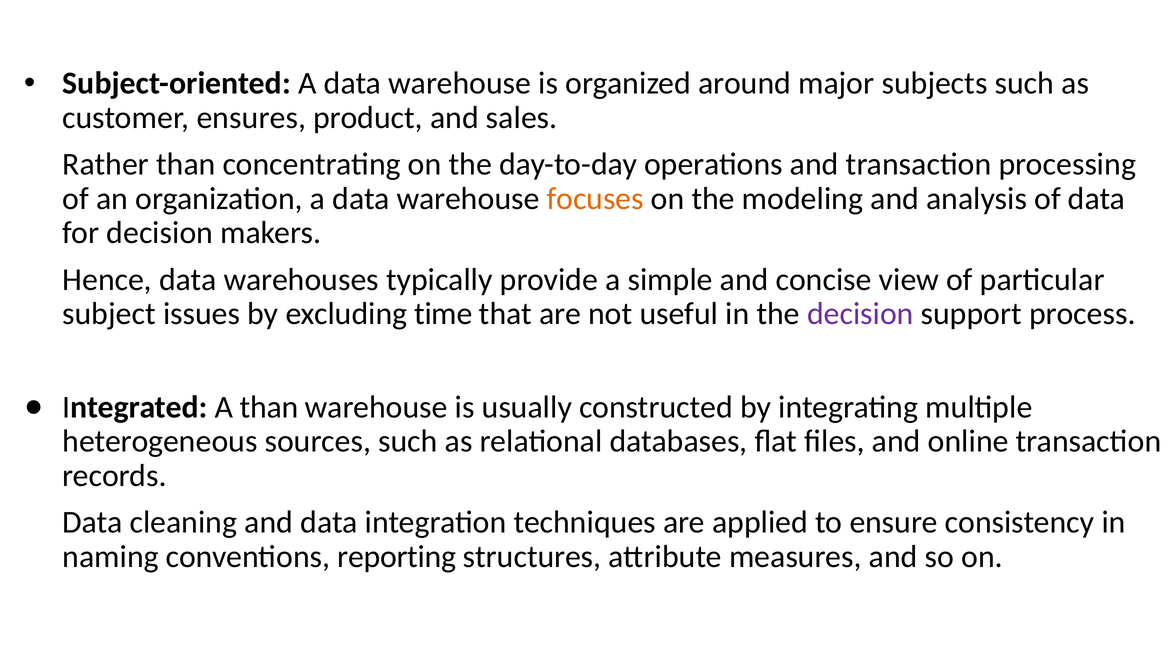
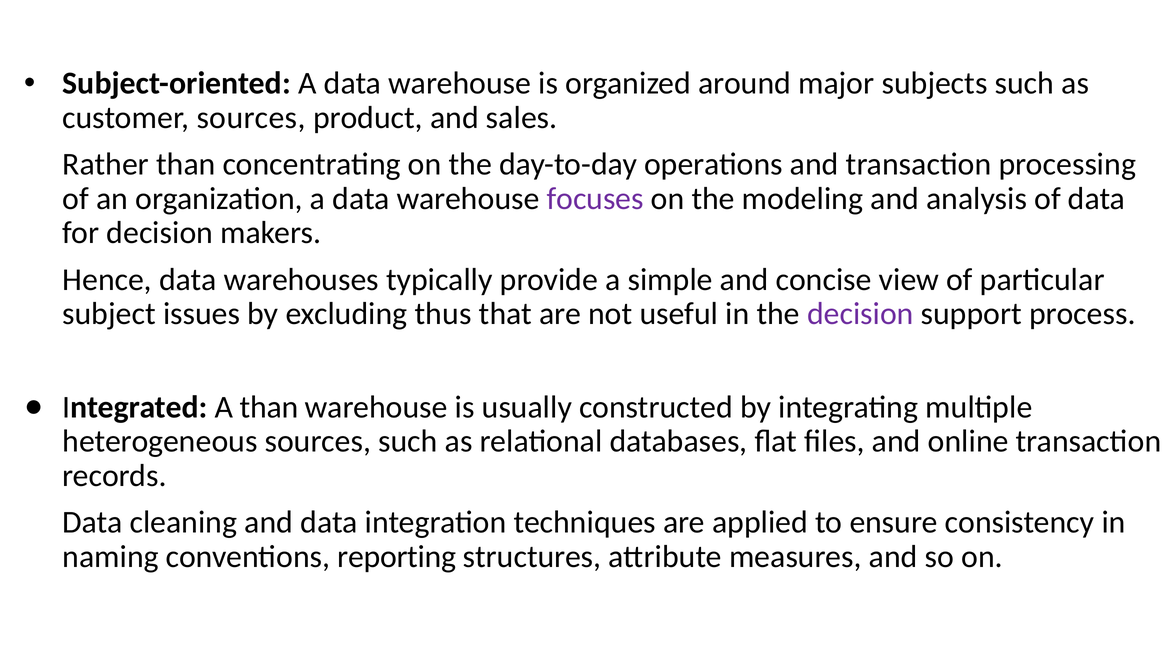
customer ensures: ensures -> sources
focuses colour: orange -> purple
time: time -> thus
